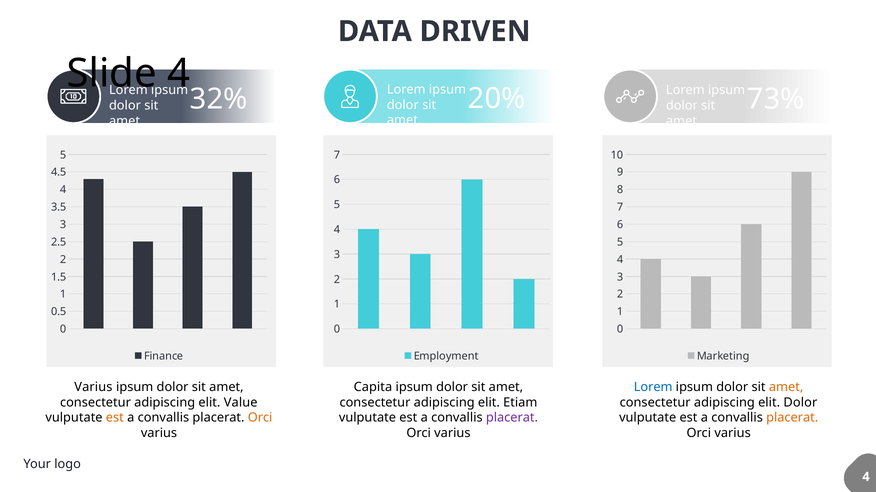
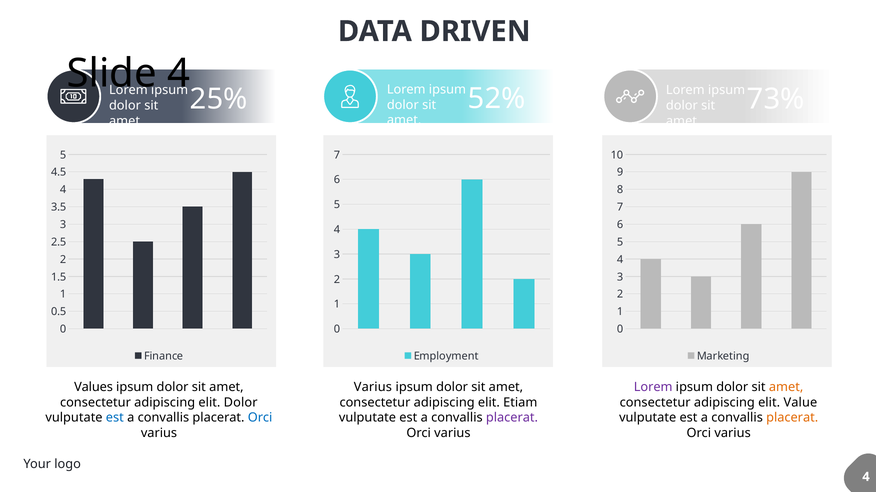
20%: 20% -> 52%
32%: 32% -> 25%
Varius at (93, 388): Varius -> Values
Capita at (373, 388): Capita -> Varius
Lorem at (653, 388) colour: blue -> purple
elit Value: Value -> Dolor
elit Dolor: Dolor -> Value
est at (115, 418) colour: orange -> blue
Orci at (260, 418) colour: orange -> blue
